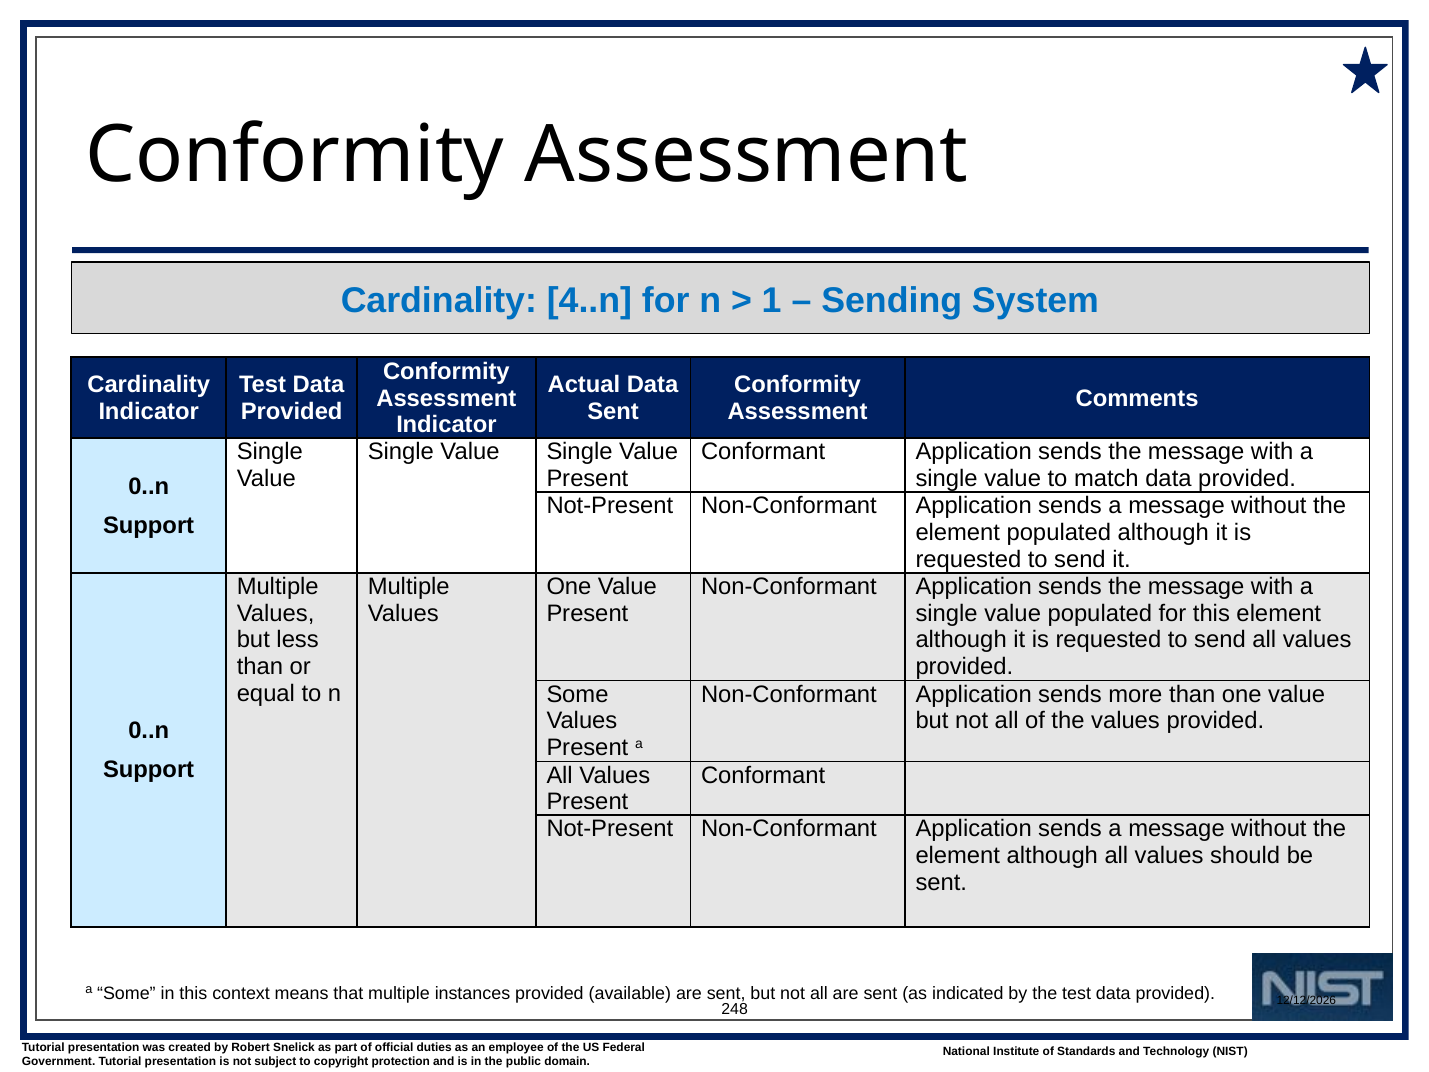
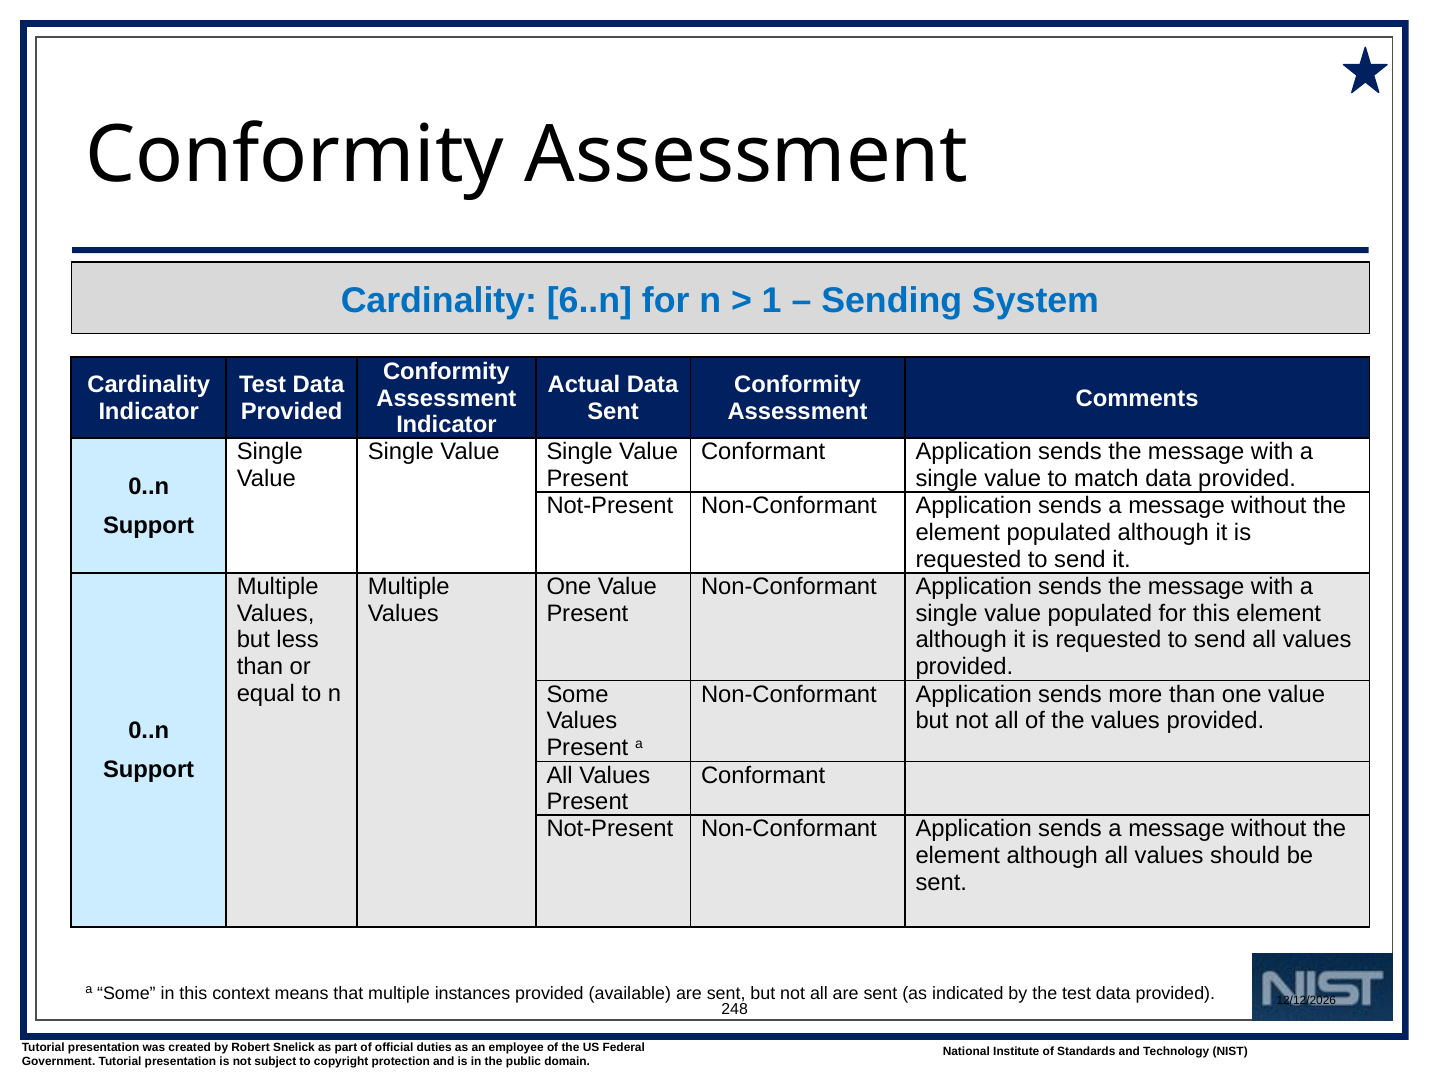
4..n: 4..n -> 6..n
